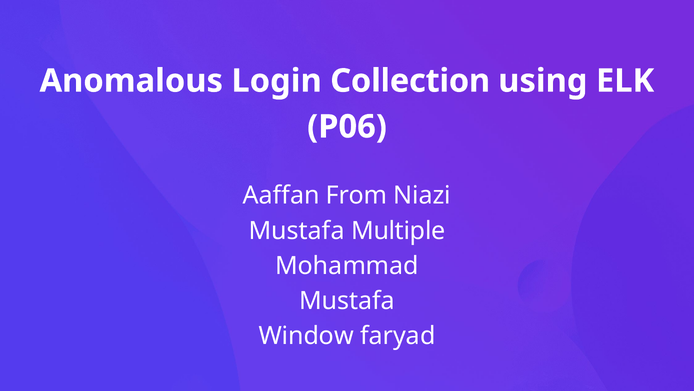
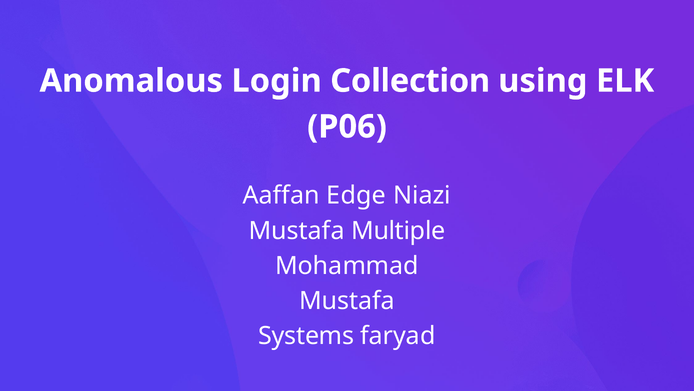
From: From -> Edge
Window: Window -> Systems
